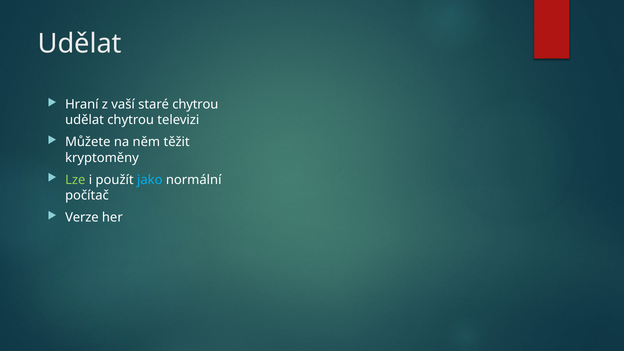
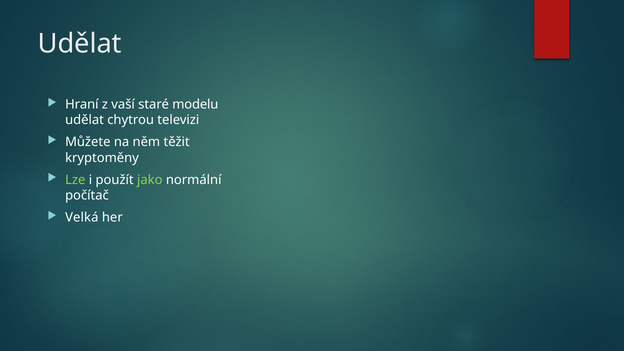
staré chytrou: chytrou -> modelu
jako colour: light blue -> light green
Verze: Verze -> Velká
